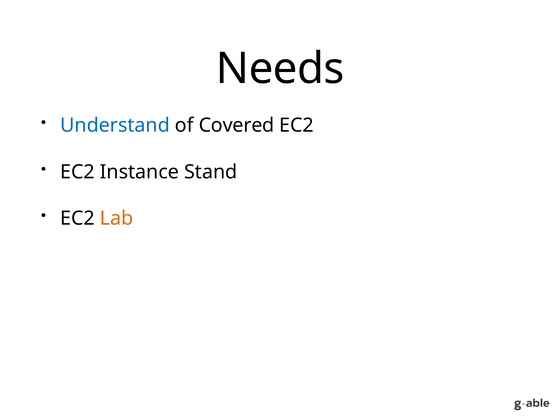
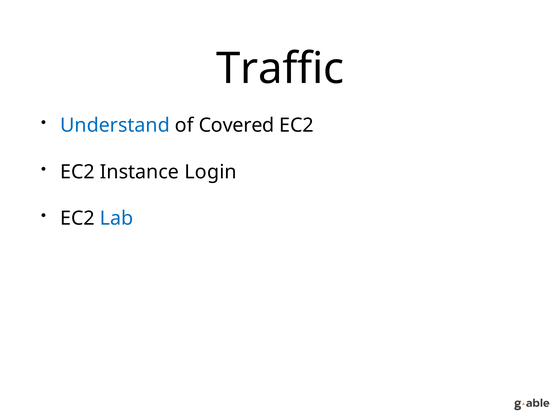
Needs: Needs -> Traffic
Stand: Stand -> Login
Lab colour: orange -> blue
